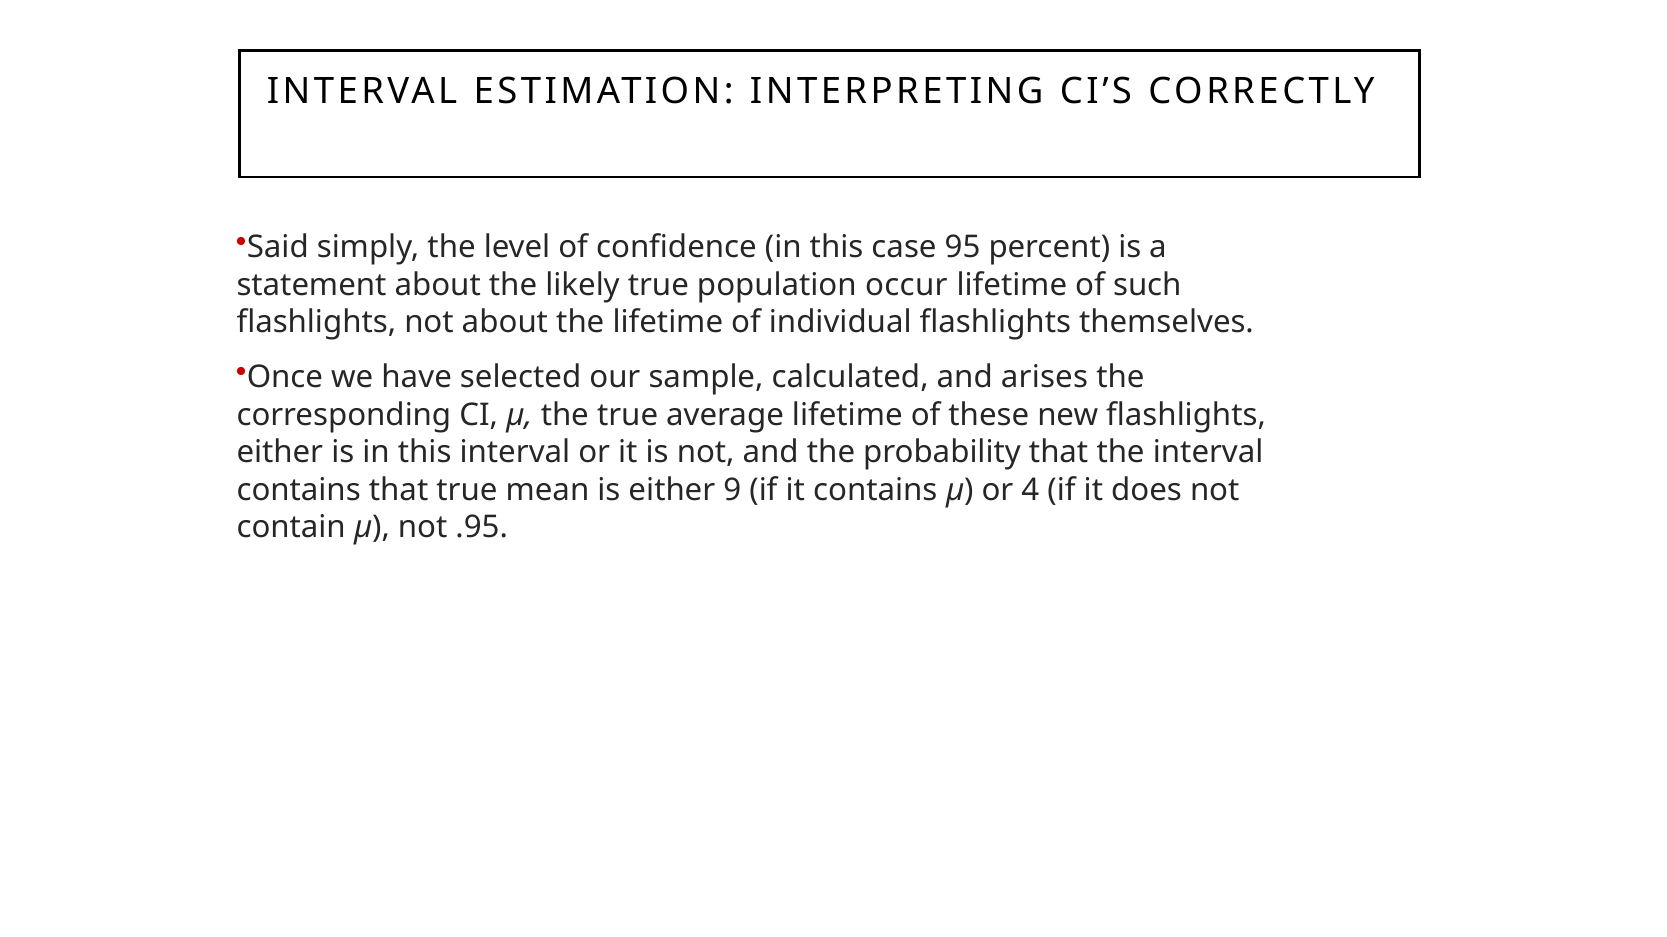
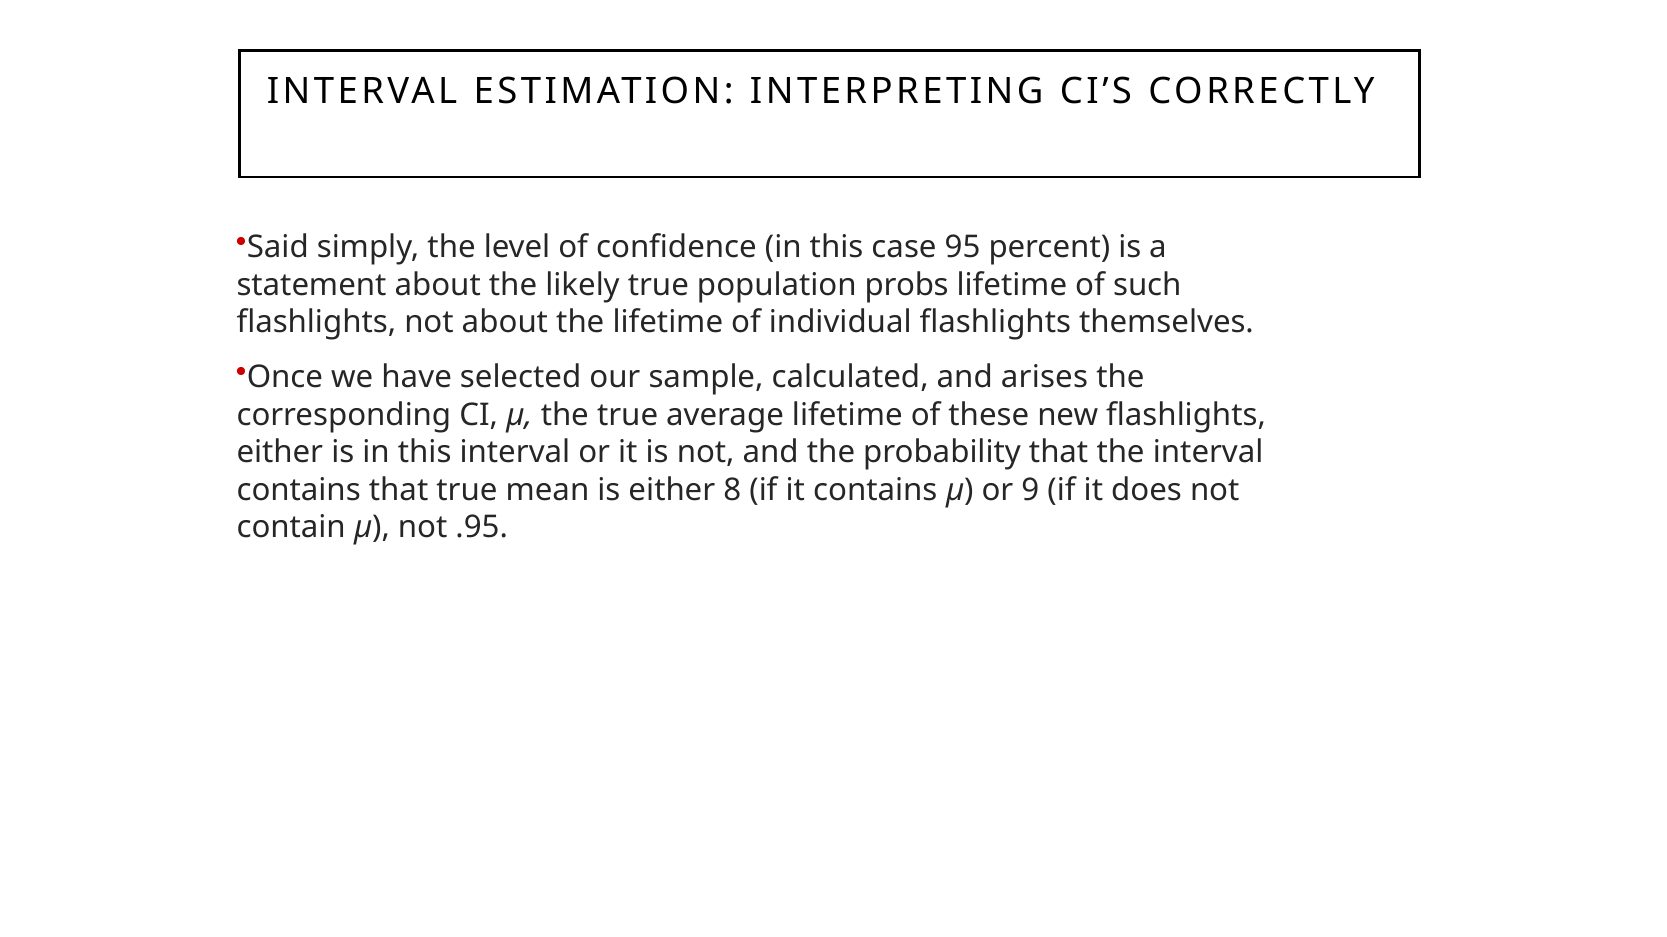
occur: occur -> probs
9: 9 -> 8
4: 4 -> 9
